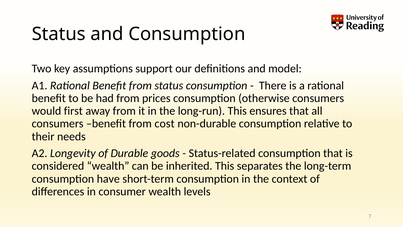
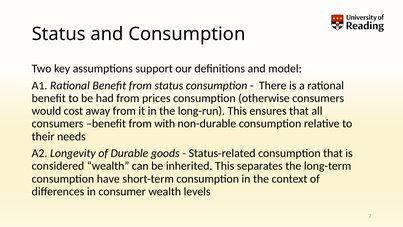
first: first -> cost
cost: cost -> with
